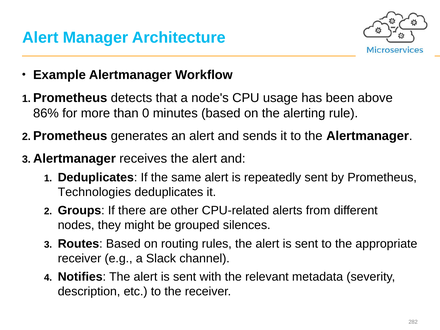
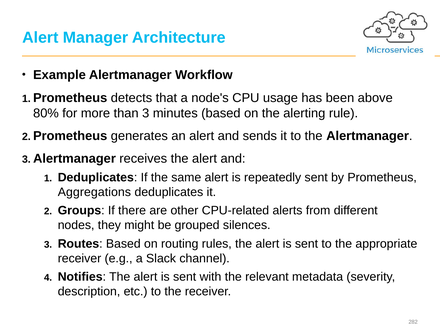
86%: 86% -> 80%
than 0: 0 -> 3
Technologies: Technologies -> Aggregations
